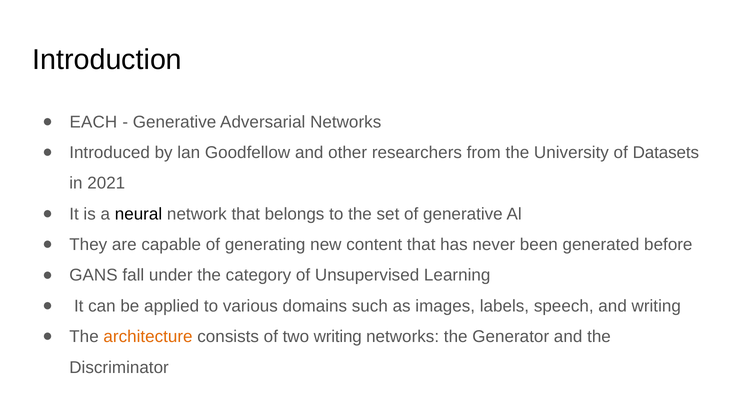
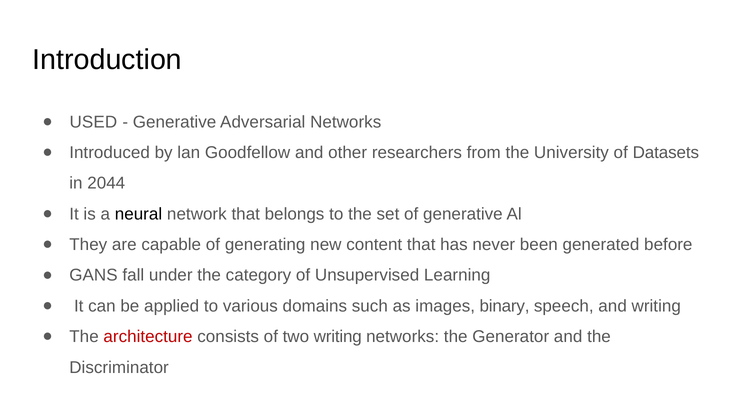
EACH: EACH -> USED
2021: 2021 -> 2044
labels: labels -> binary
architecture colour: orange -> red
